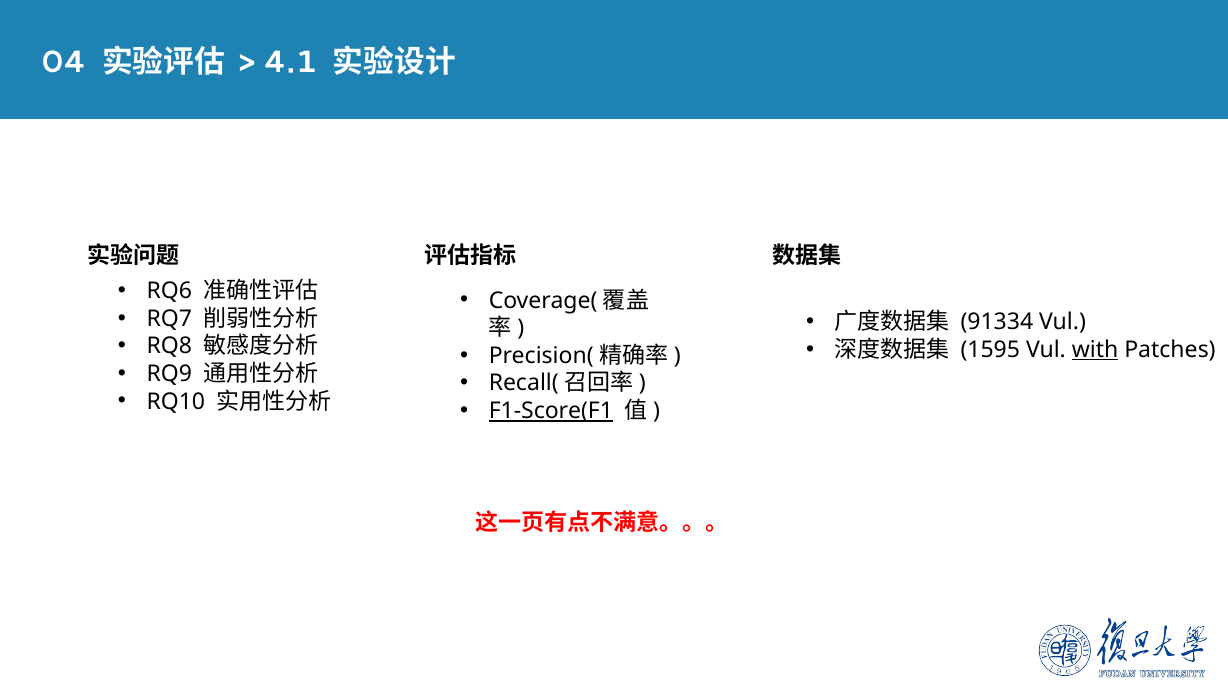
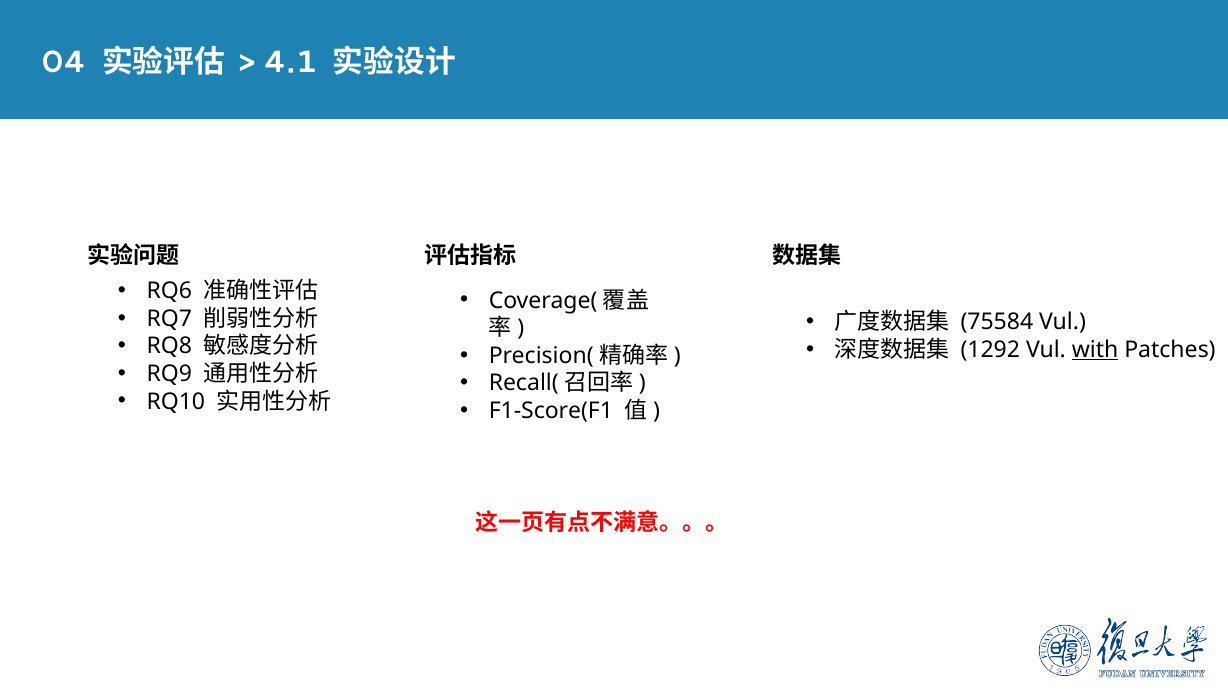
91334: 91334 -> 75584
1595: 1595 -> 1292
F1-Score(F1 underline: present -> none
